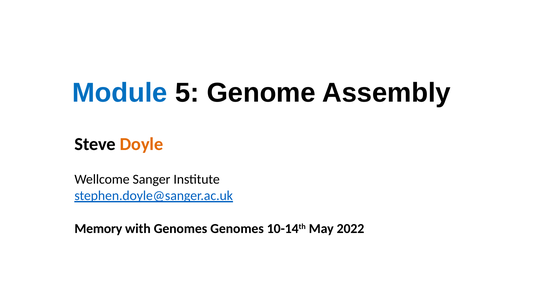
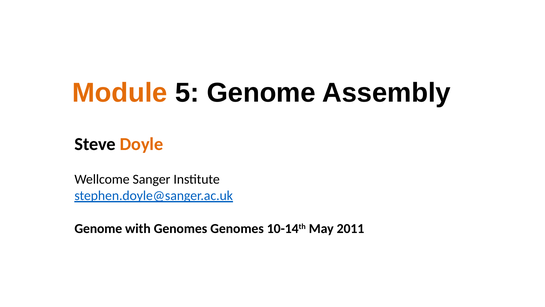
Module colour: blue -> orange
Memory at (98, 228): Memory -> Genome
2022: 2022 -> 2011
